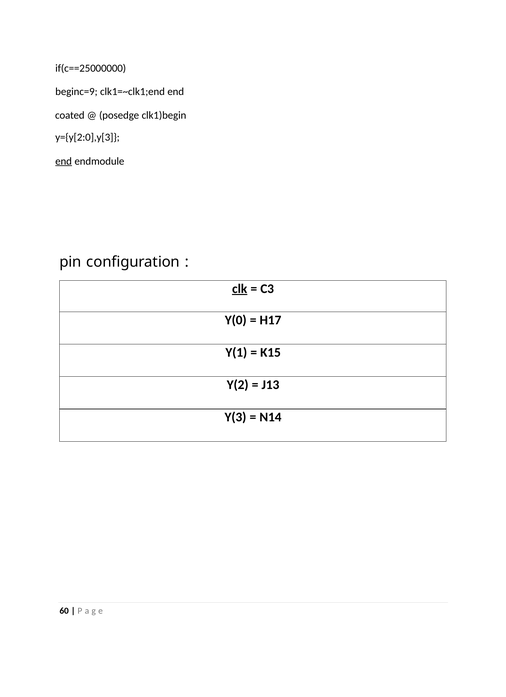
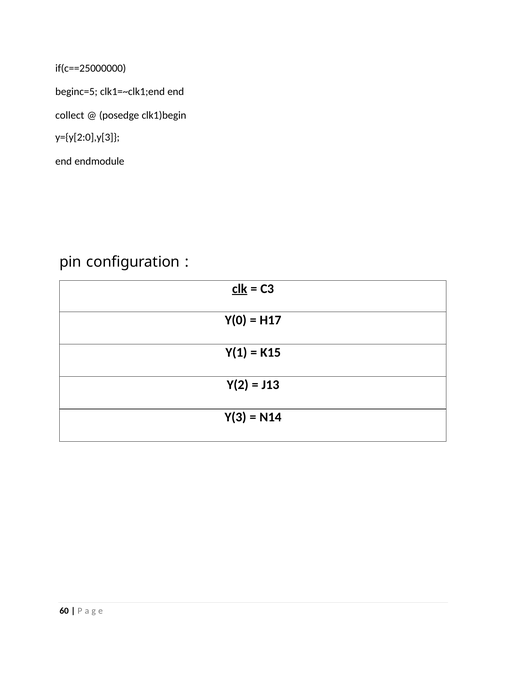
beginc=9: beginc=9 -> beginc=5
coated: coated -> collect
end at (64, 161) underline: present -> none
